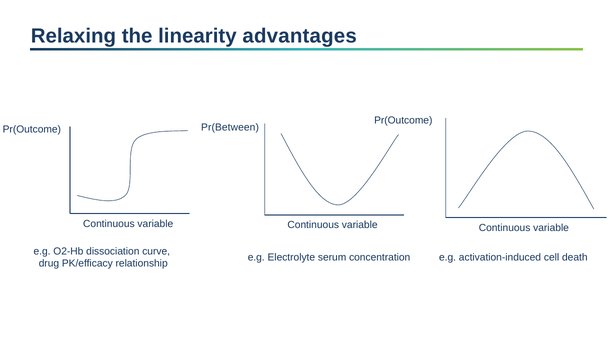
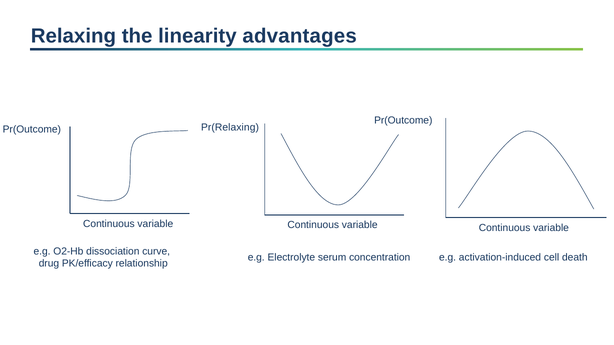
Pr(Between: Pr(Between -> Pr(Relaxing
